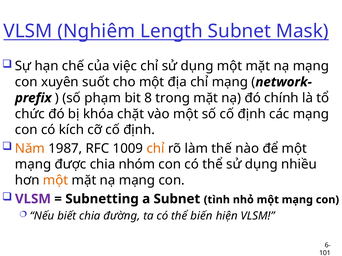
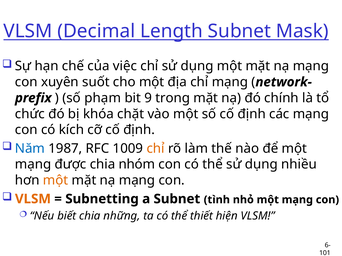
Nghiêm: Nghiêm -> Decimal
8: 8 -> 9
Năm colour: orange -> blue
VLSM at (33, 199) colour: purple -> orange
đường: đường -> những
biến: biến -> thiết
